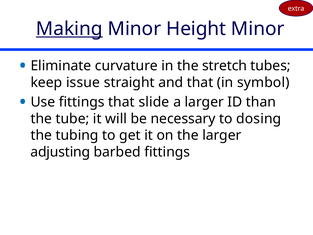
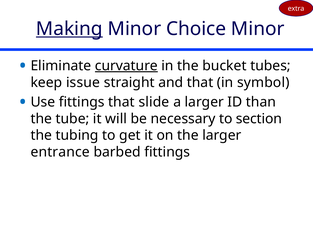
Height: Height -> Choice
curvature underline: none -> present
stretch: stretch -> bucket
dosing: dosing -> section
adjusting: adjusting -> entrance
